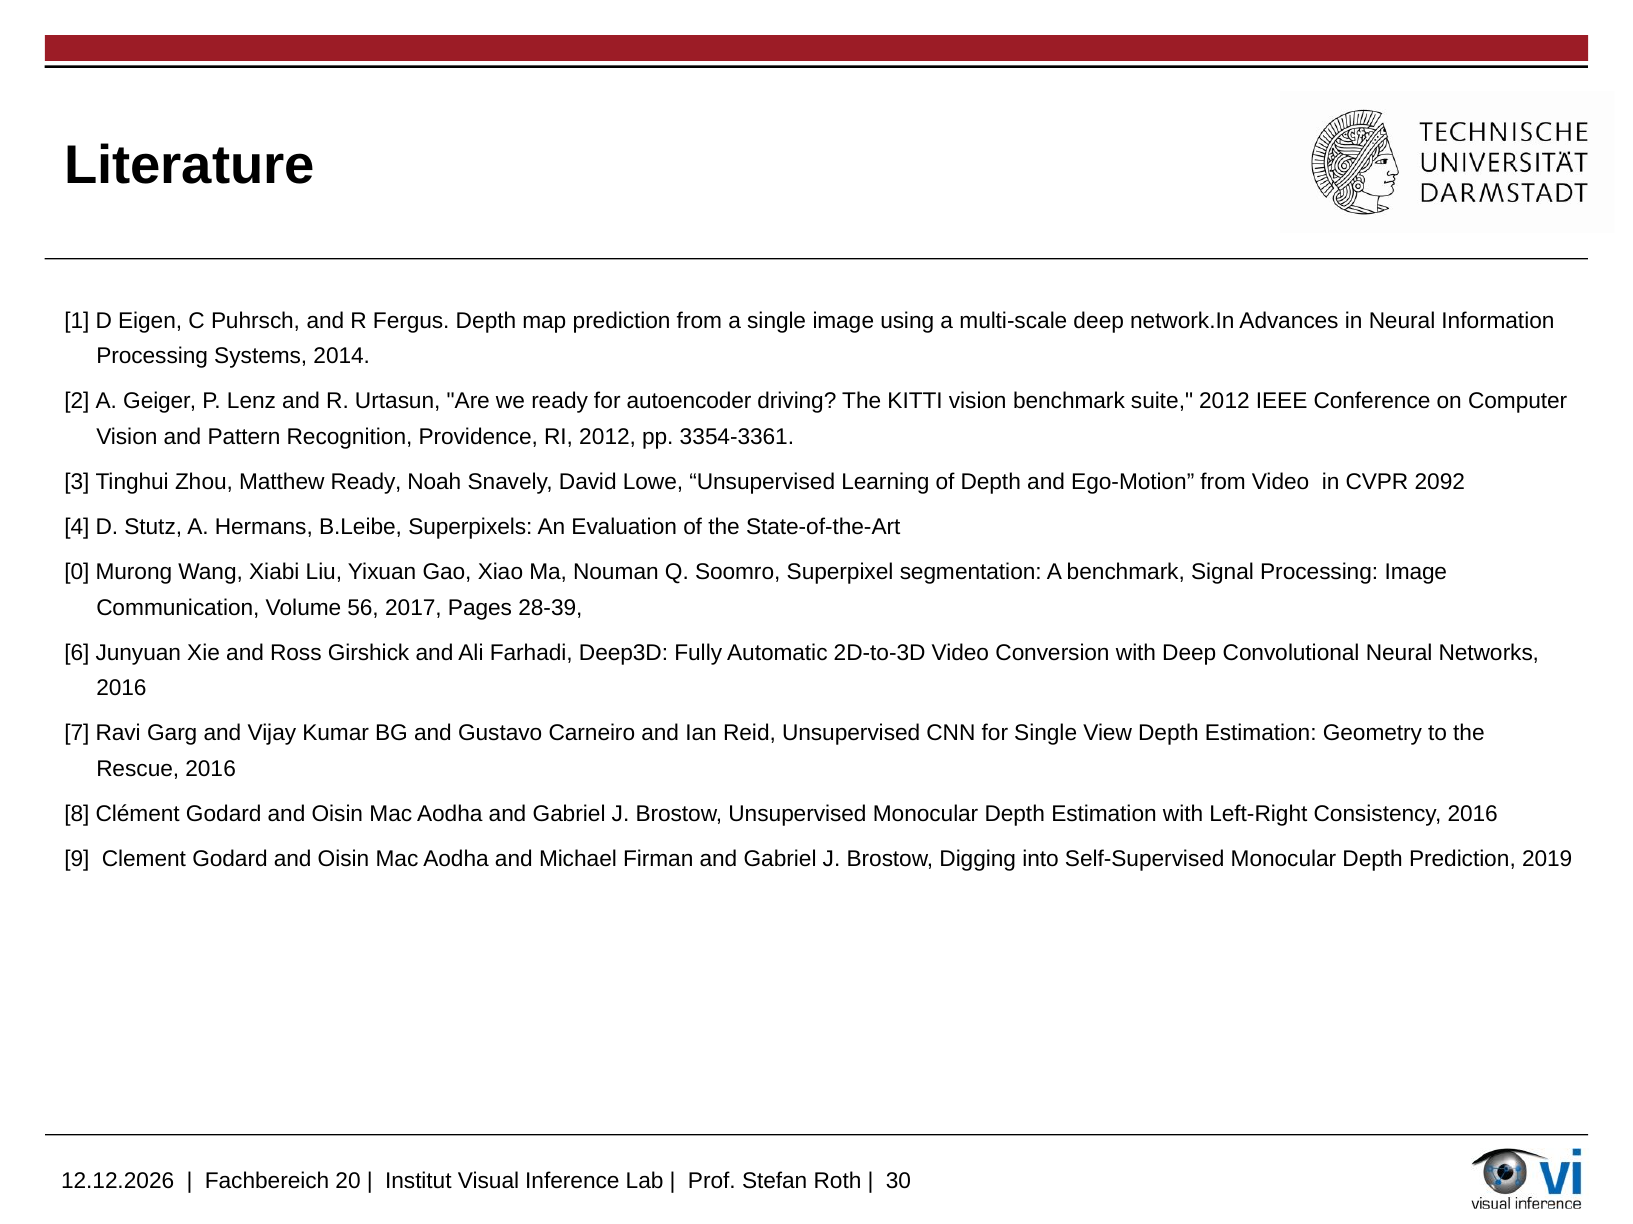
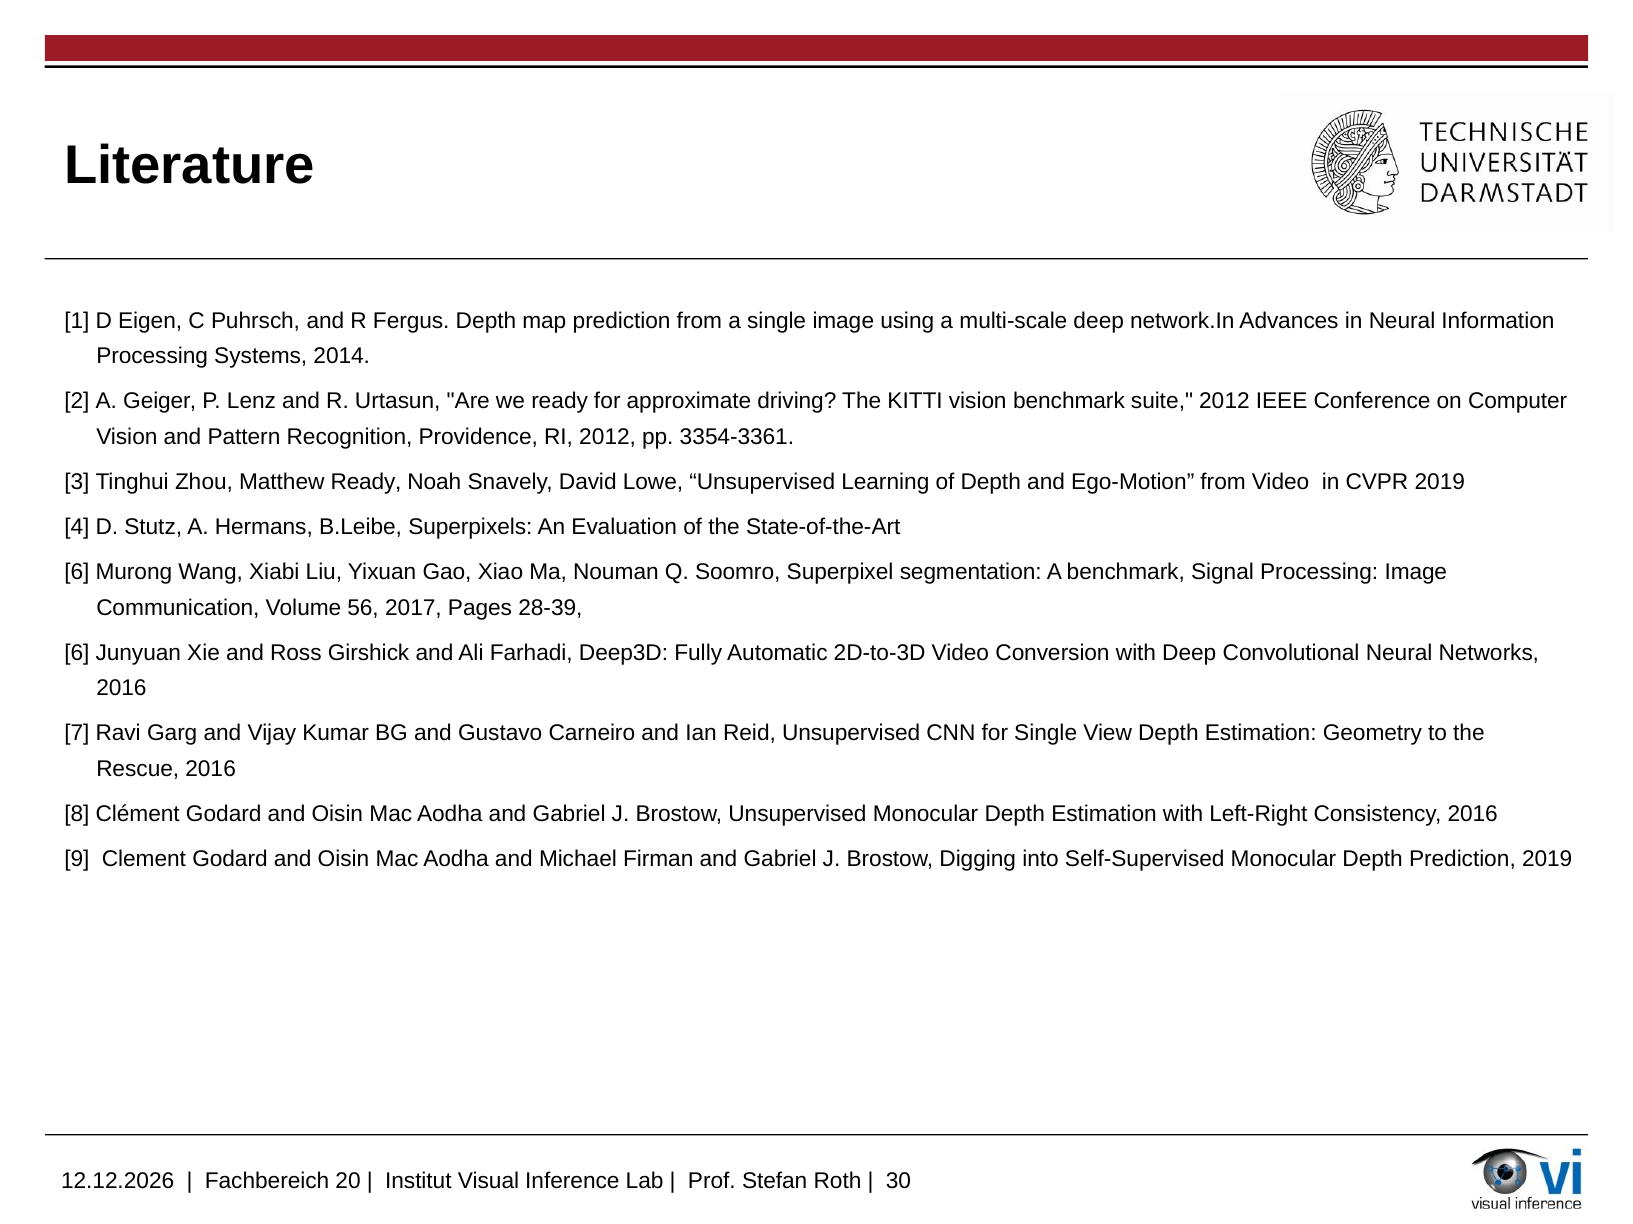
autoencoder: autoencoder -> approximate
CVPR 2092: 2092 -> 2019
0 at (77, 572): 0 -> 6
